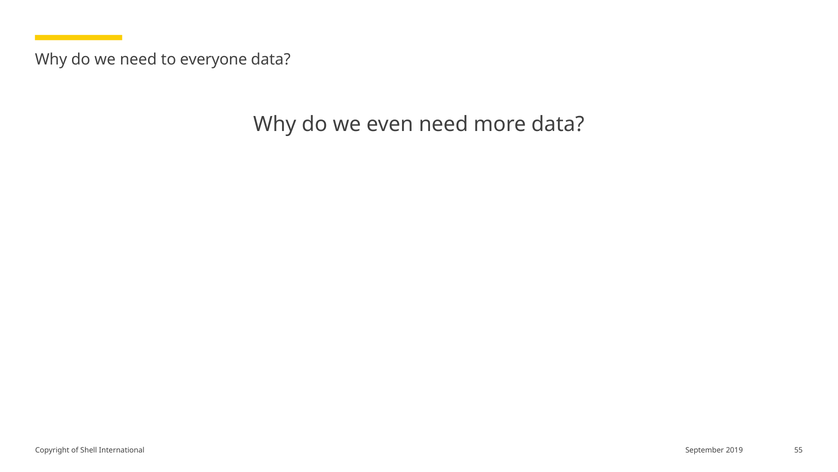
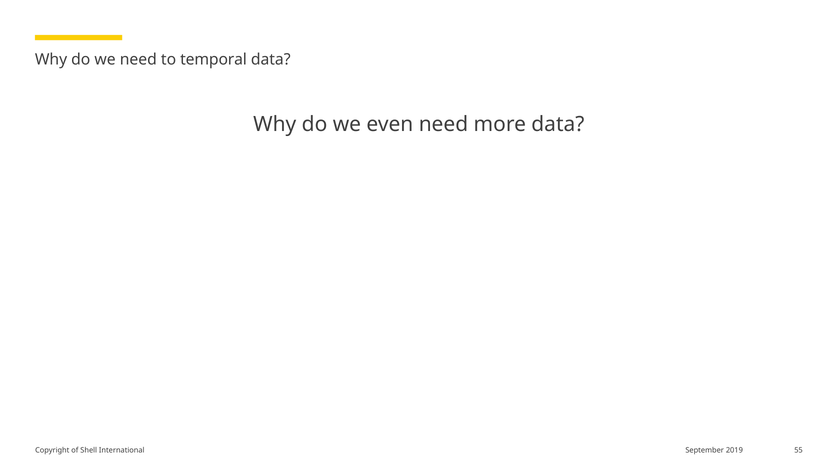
everyone: everyone -> temporal
